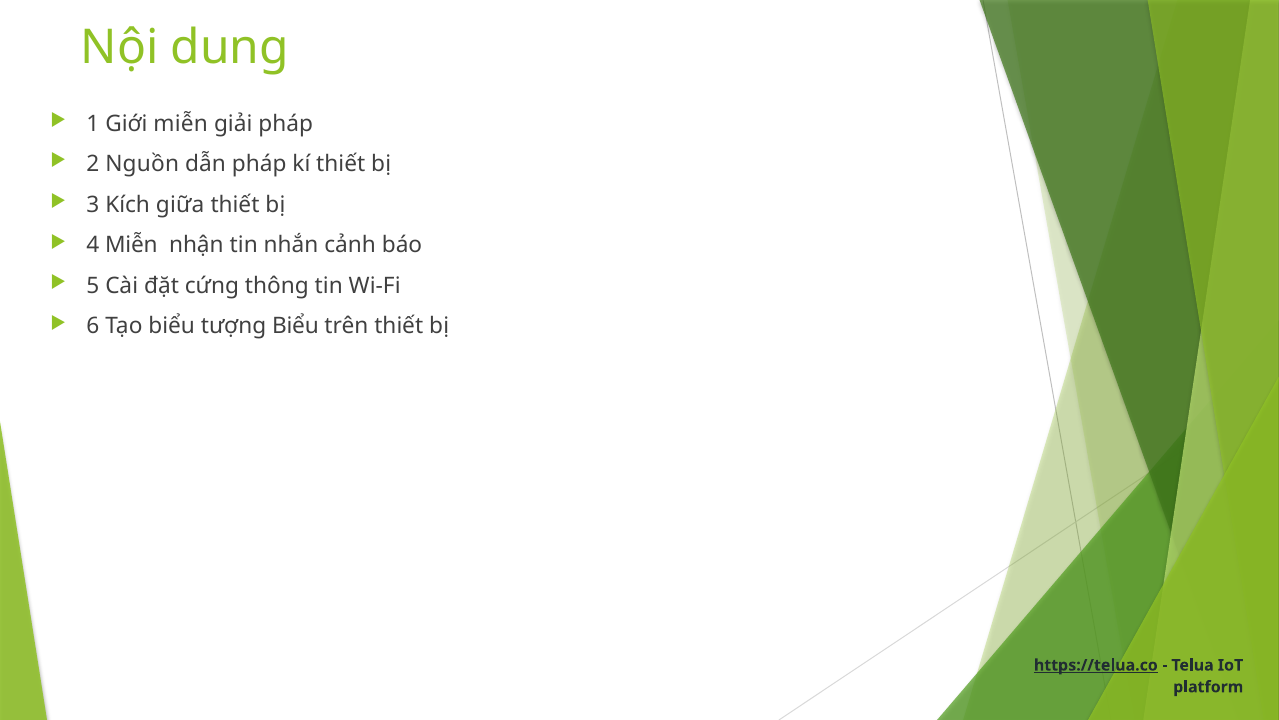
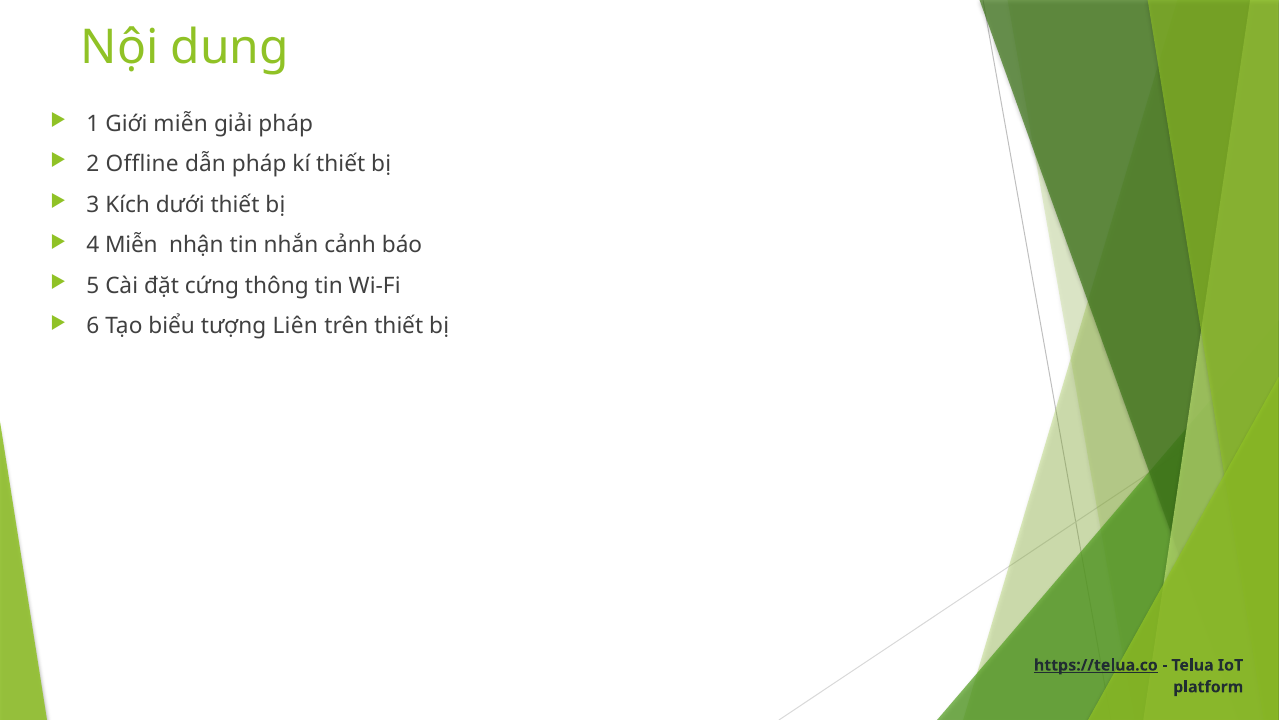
Nguồn: Nguồn -> Offline
giữa: giữa -> dưới
tượng Biểu: Biểu -> Liên
